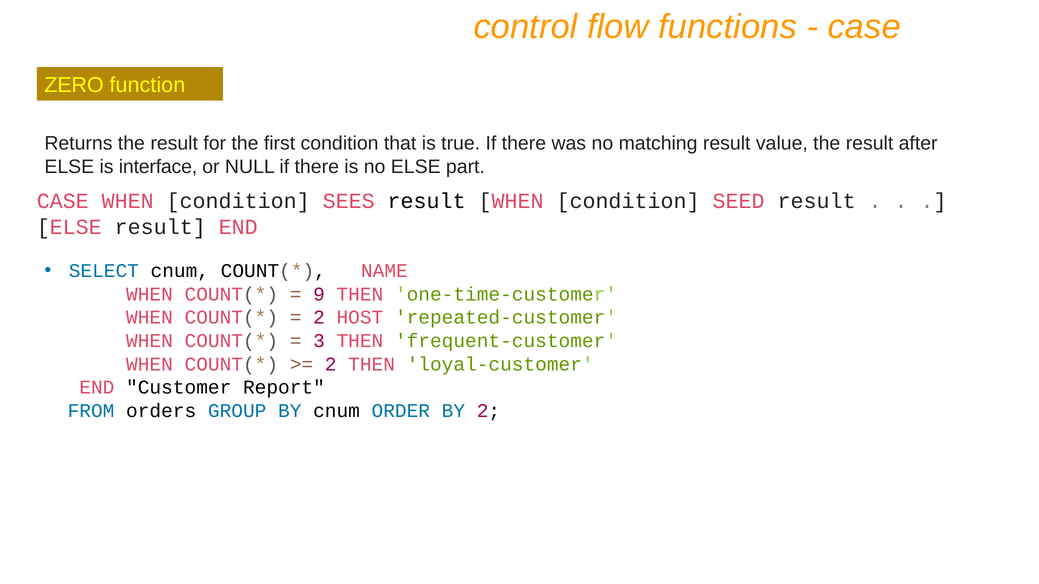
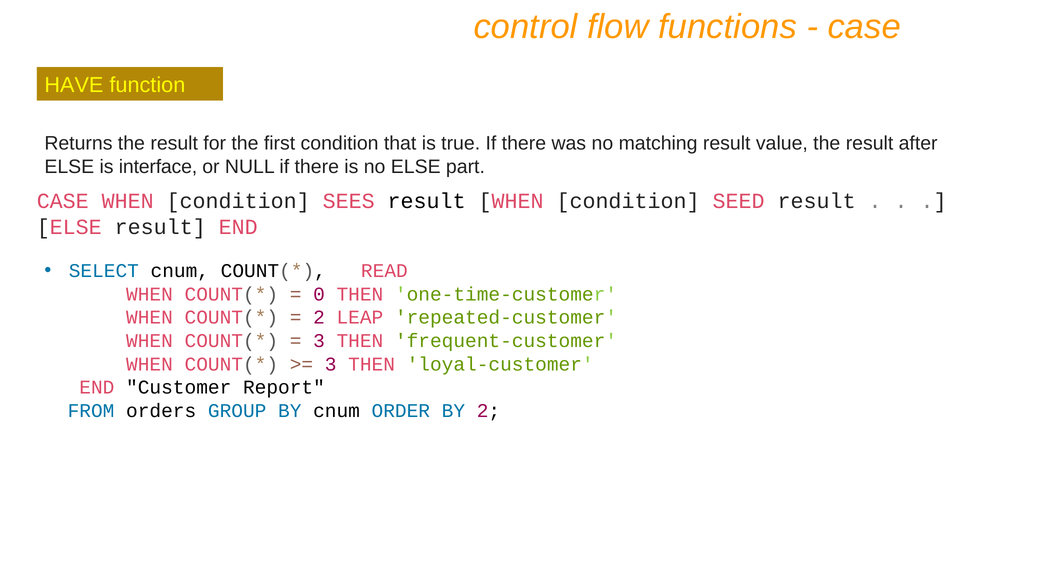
ZERO: ZERO -> HAVE
NAME: NAME -> READ
9: 9 -> 0
HOST: HOST -> LEAP
2 at (331, 364): 2 -> 3
